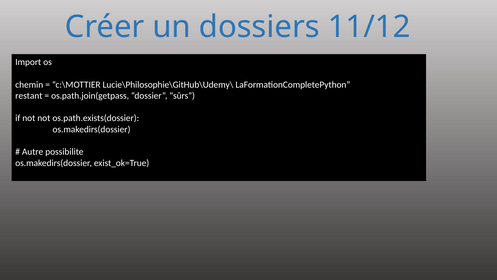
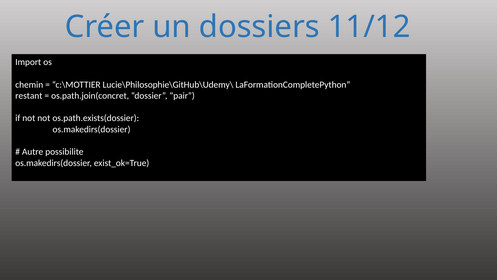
os.path.join(getpass: os.path.join(getpass -> os.path.join(concret
sûrs: sûrs -> pair
